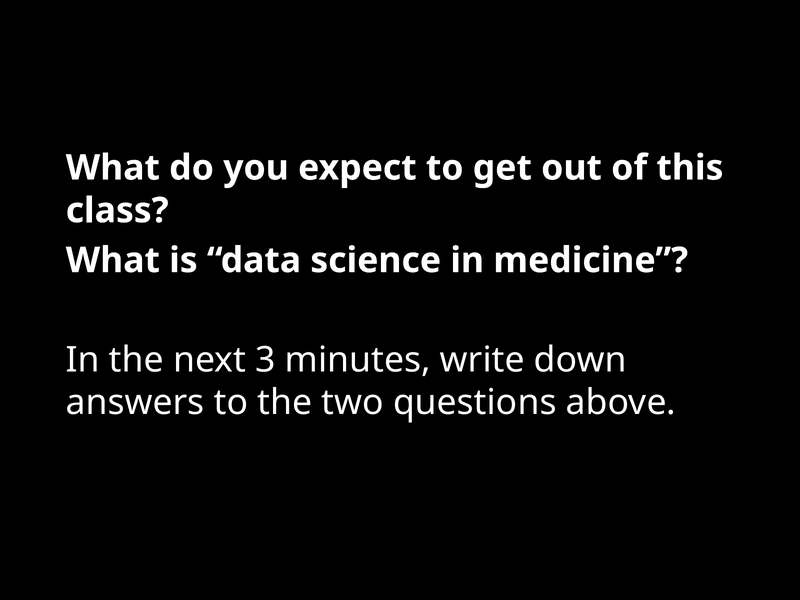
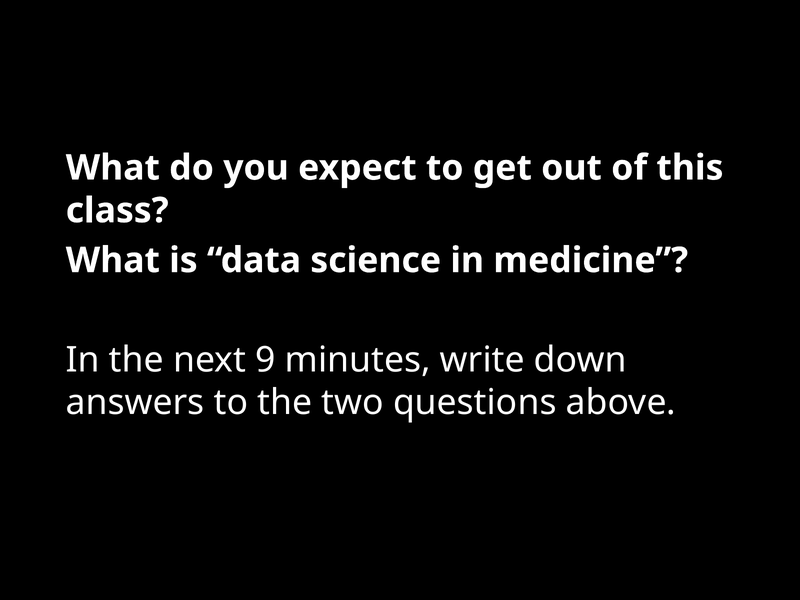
3: 3 -> 9
